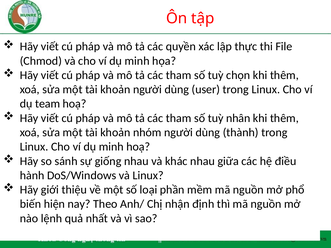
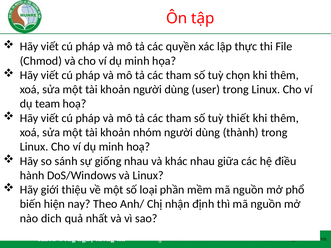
nhân: nhân -> thiết
lệnh: lệnh -> dich
